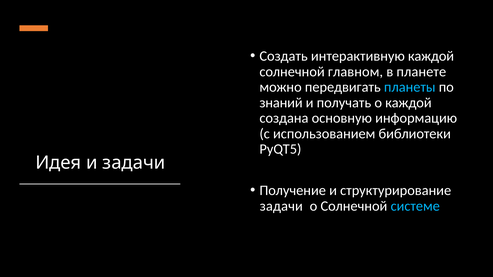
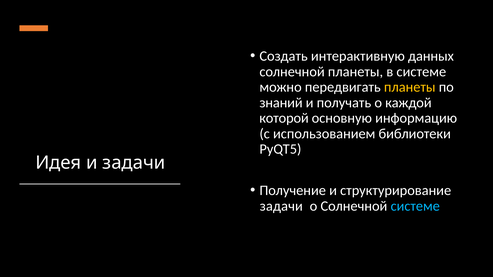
интерактивную каждой: каждой -> данных
солнечной главном: главном -> планеты
в планете: планете -> системе
планеты at (410, 87) colour: light blue -> yellow
создана: создана -> которой
